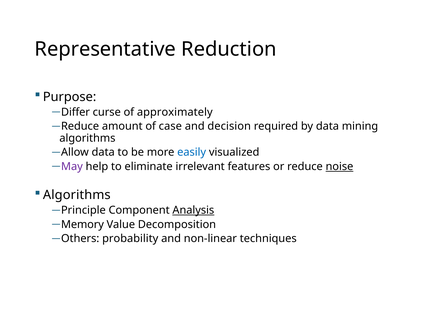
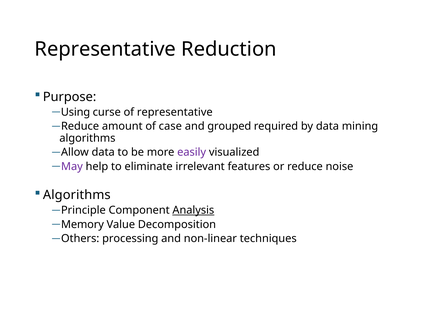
Differ: Differ -> Using
of approximately: approximately -> representative
decision: decision -> grouped
easily colour: blue -> purple
noise underline: present -> none
probability: probability -> processing
